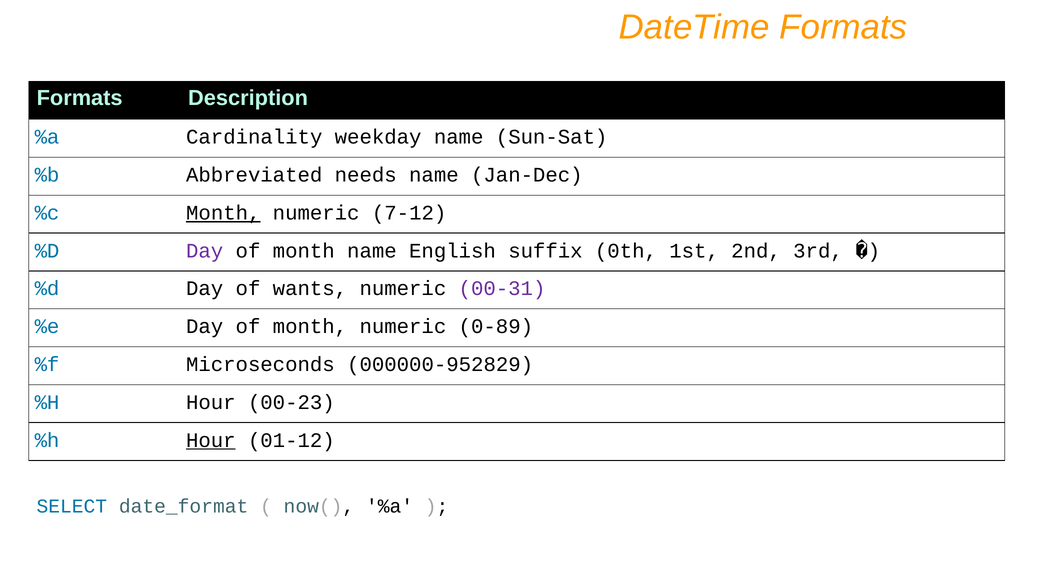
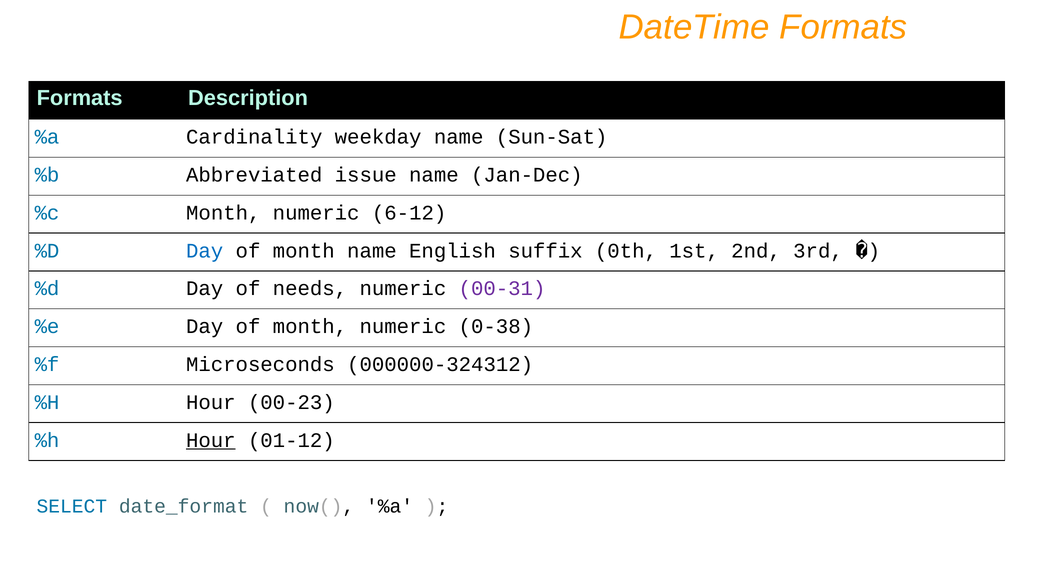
needs: needs -> issue
Month at (223, 213) underline: present -> none
7-12: 7-12 -> 6-12
Day at (205, 251) colour: purple -> blue
wants: wants -> needs
0-89: 0-89 -> 0-38
000000-952829: 000000-952829 -> 000000-324312
